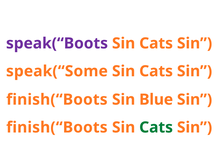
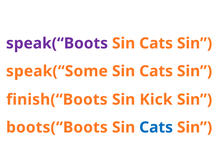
Blue: Blue -> Kick
finish(“Boots at (57, 128): finish(“Boots -> boots(“Boots
Cats at (156, 128) colour: green -> blue
